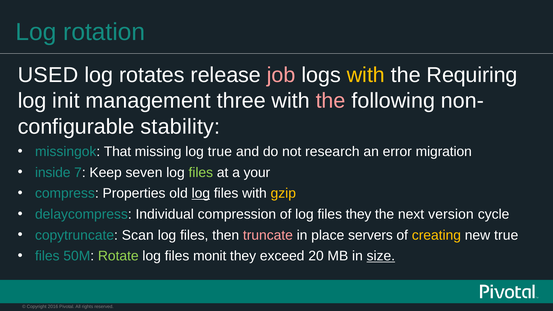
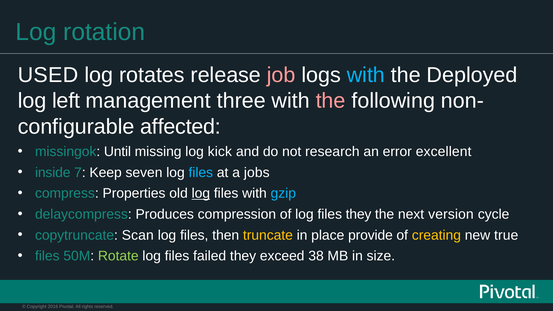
with at (366, 75) colour: yellow -> light blue
Requiring: Requiring -> Deployed
init: init -> left
stability: stability -> affected
That: That -> Until
log true: true -> kick
migration: migration -> excellent
files at (201, 173) colour: light green -> light blue
your: your -> jobs
gzip colour: yellow -> light blue
Individual: Individual -> Produces
truncate colour: pink -> yellow
servers: servers -> provide
monit: monit -> failed
20: 20 -> 38
size underline: present -> none
